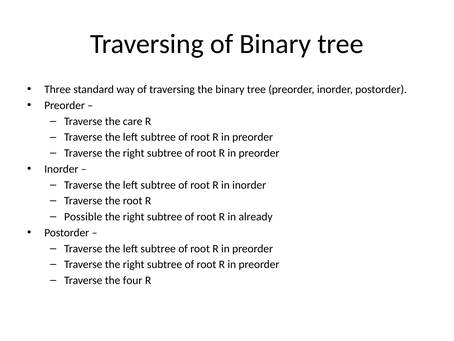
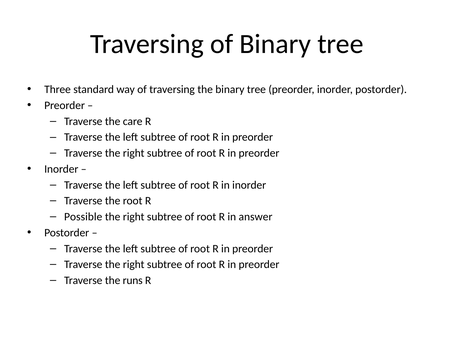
already: already -> answer
four: four -> runs
